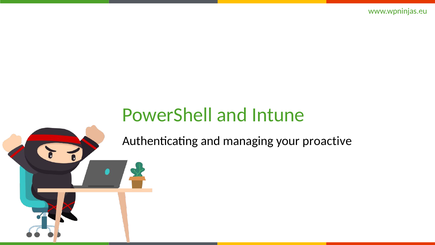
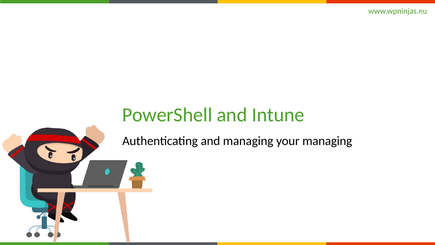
your proactive: proactive -> managing
